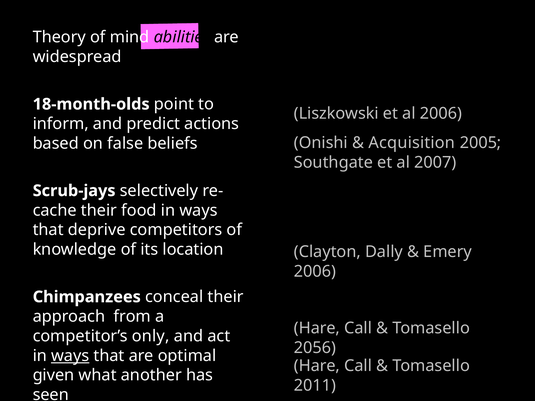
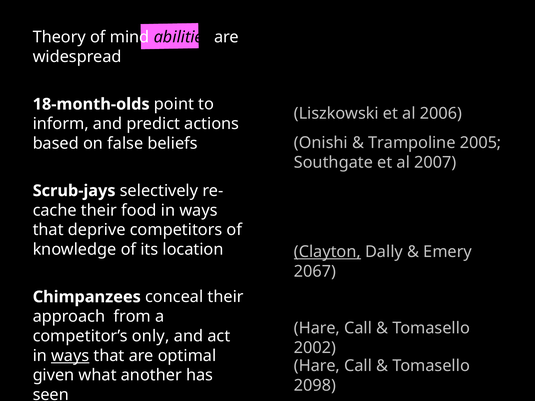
Acquisition: Acquisition -> Trampoline
Clayton underline: none -> present
2006 at (315, 272): 2006 -> 2067
2056: 2056 -> 2002
2011: 2011 -> 2098
